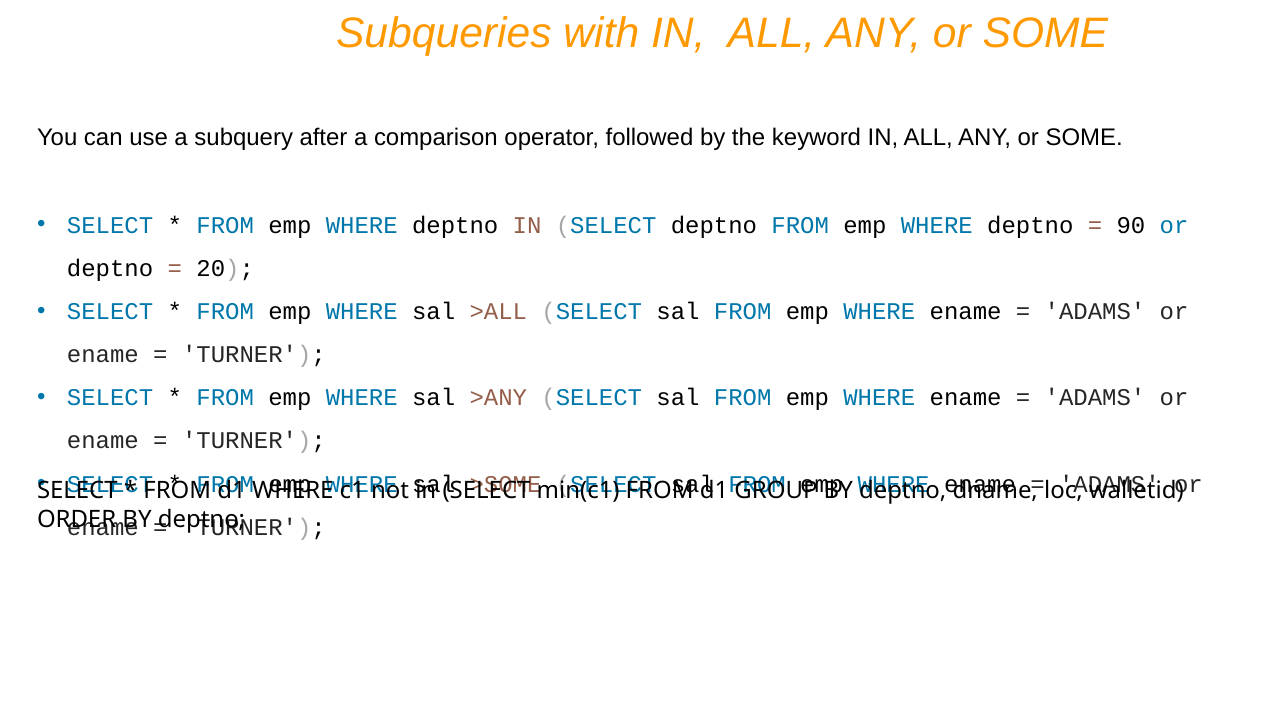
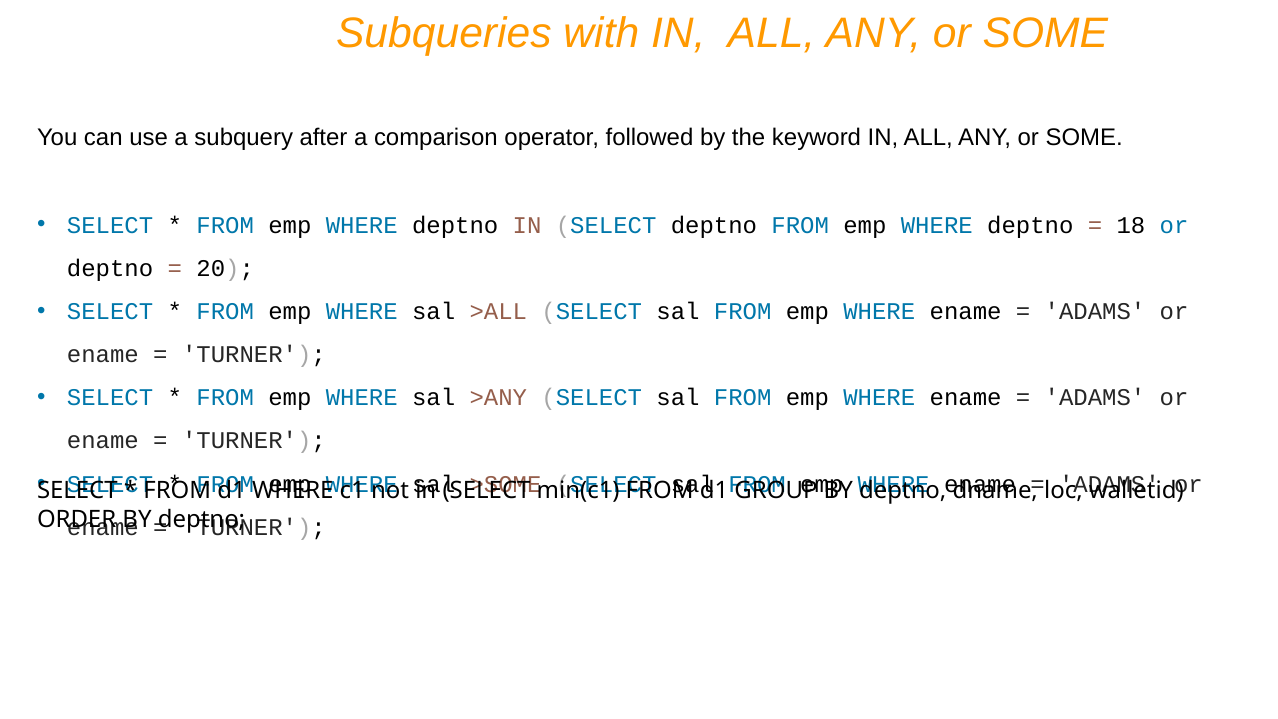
90: 90 -> 18
